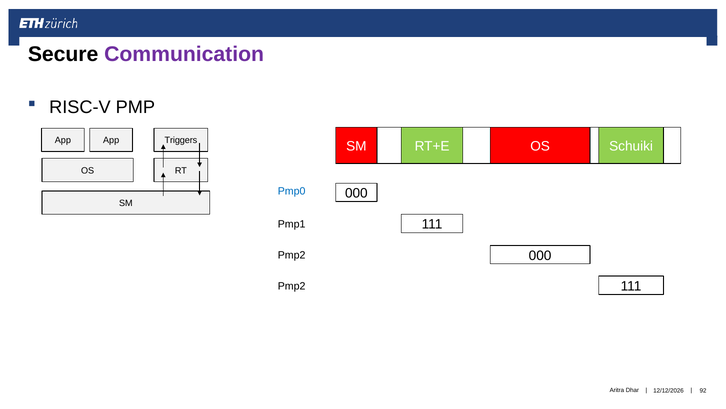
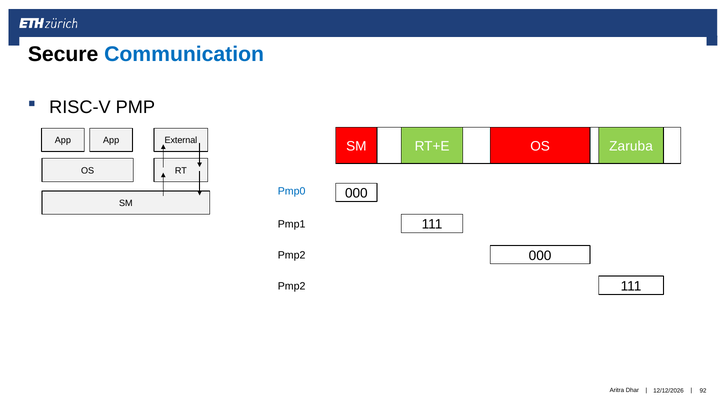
Communication colour: purple -> blue
Triggers: Triggers -> External
Schuiki: Schuiki -> Zaruba
